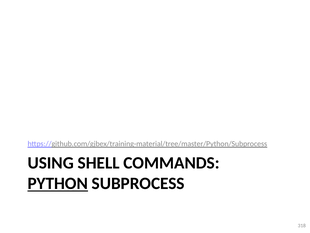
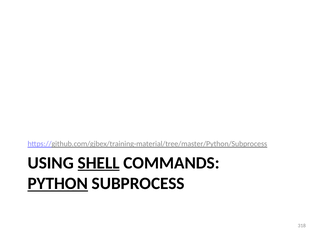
SHELL underline: none -> present
